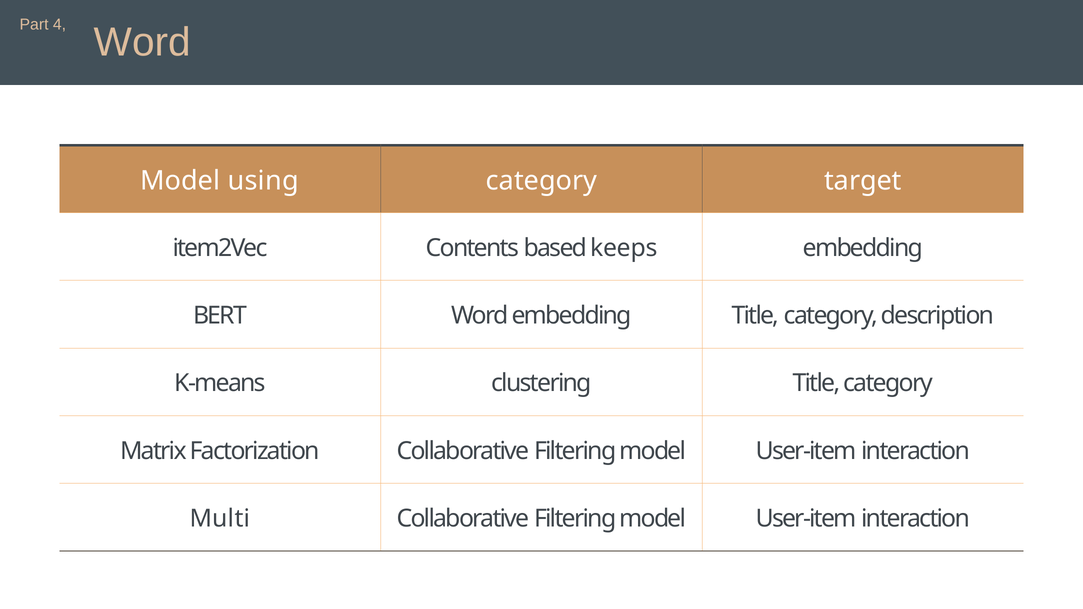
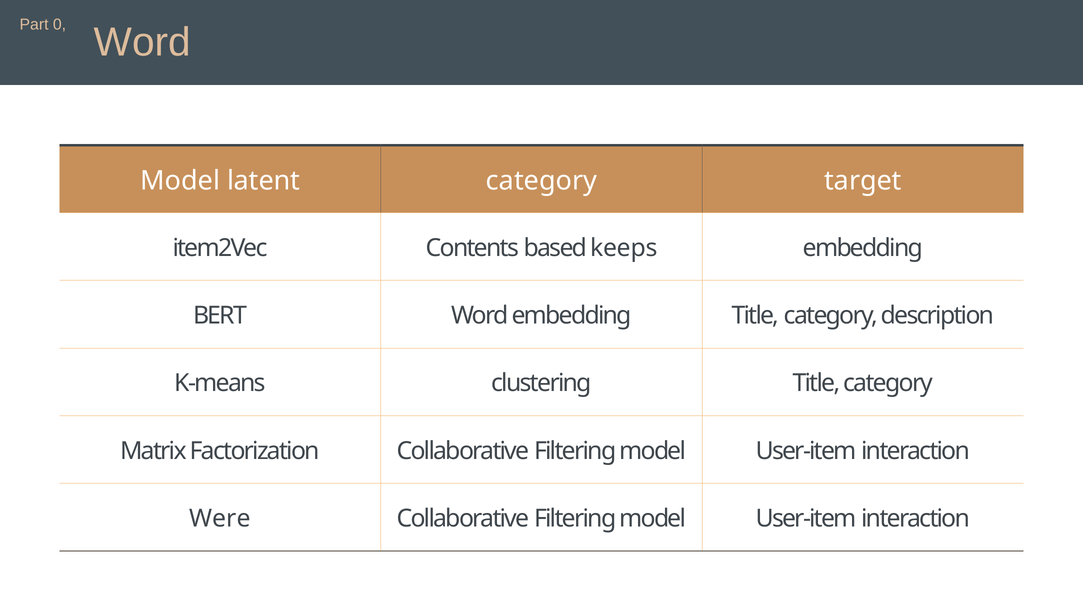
4: 4 -> 0
using: using -> latent
Multi: Multi -> Were
